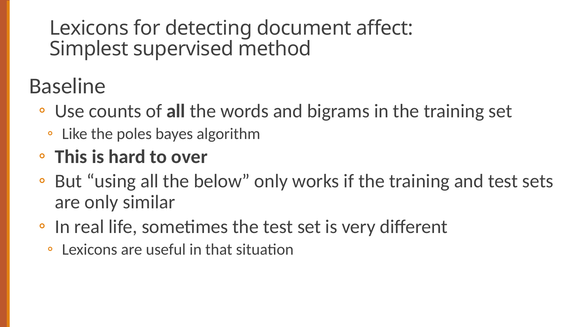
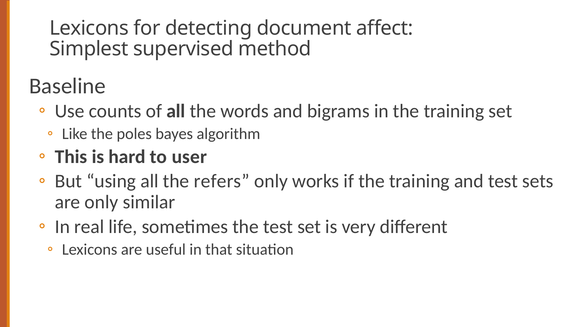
over: over -> user
below: below -> refers
